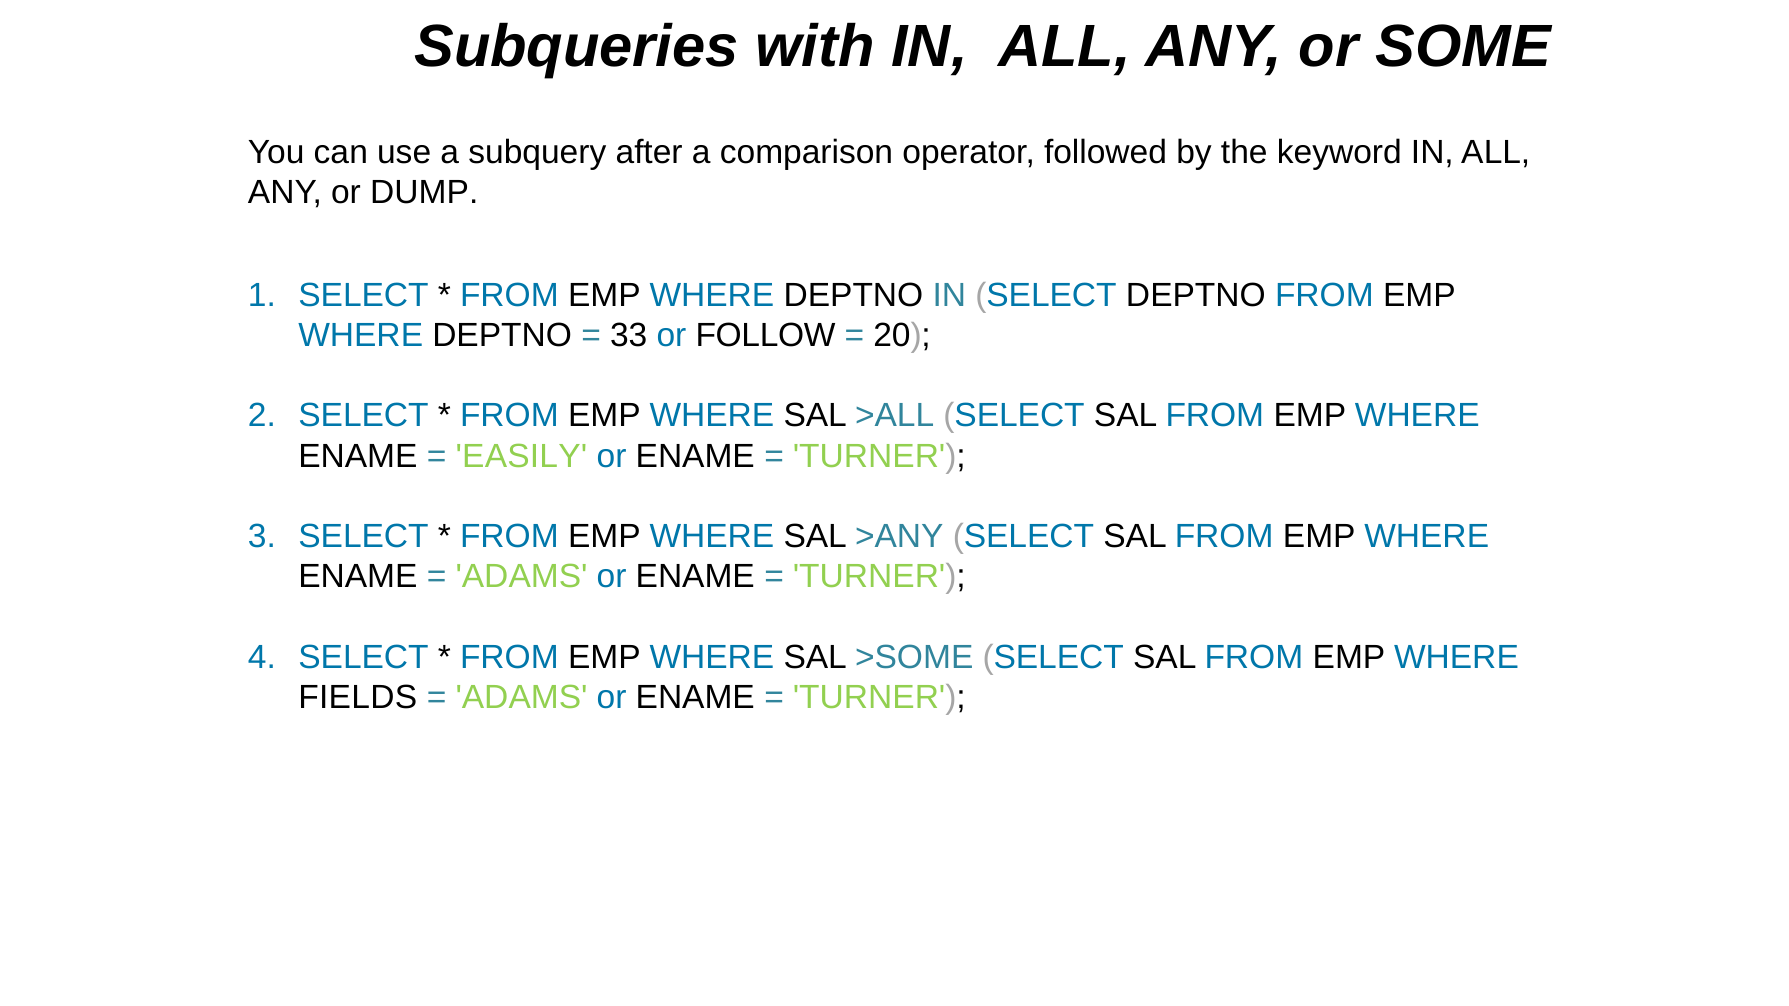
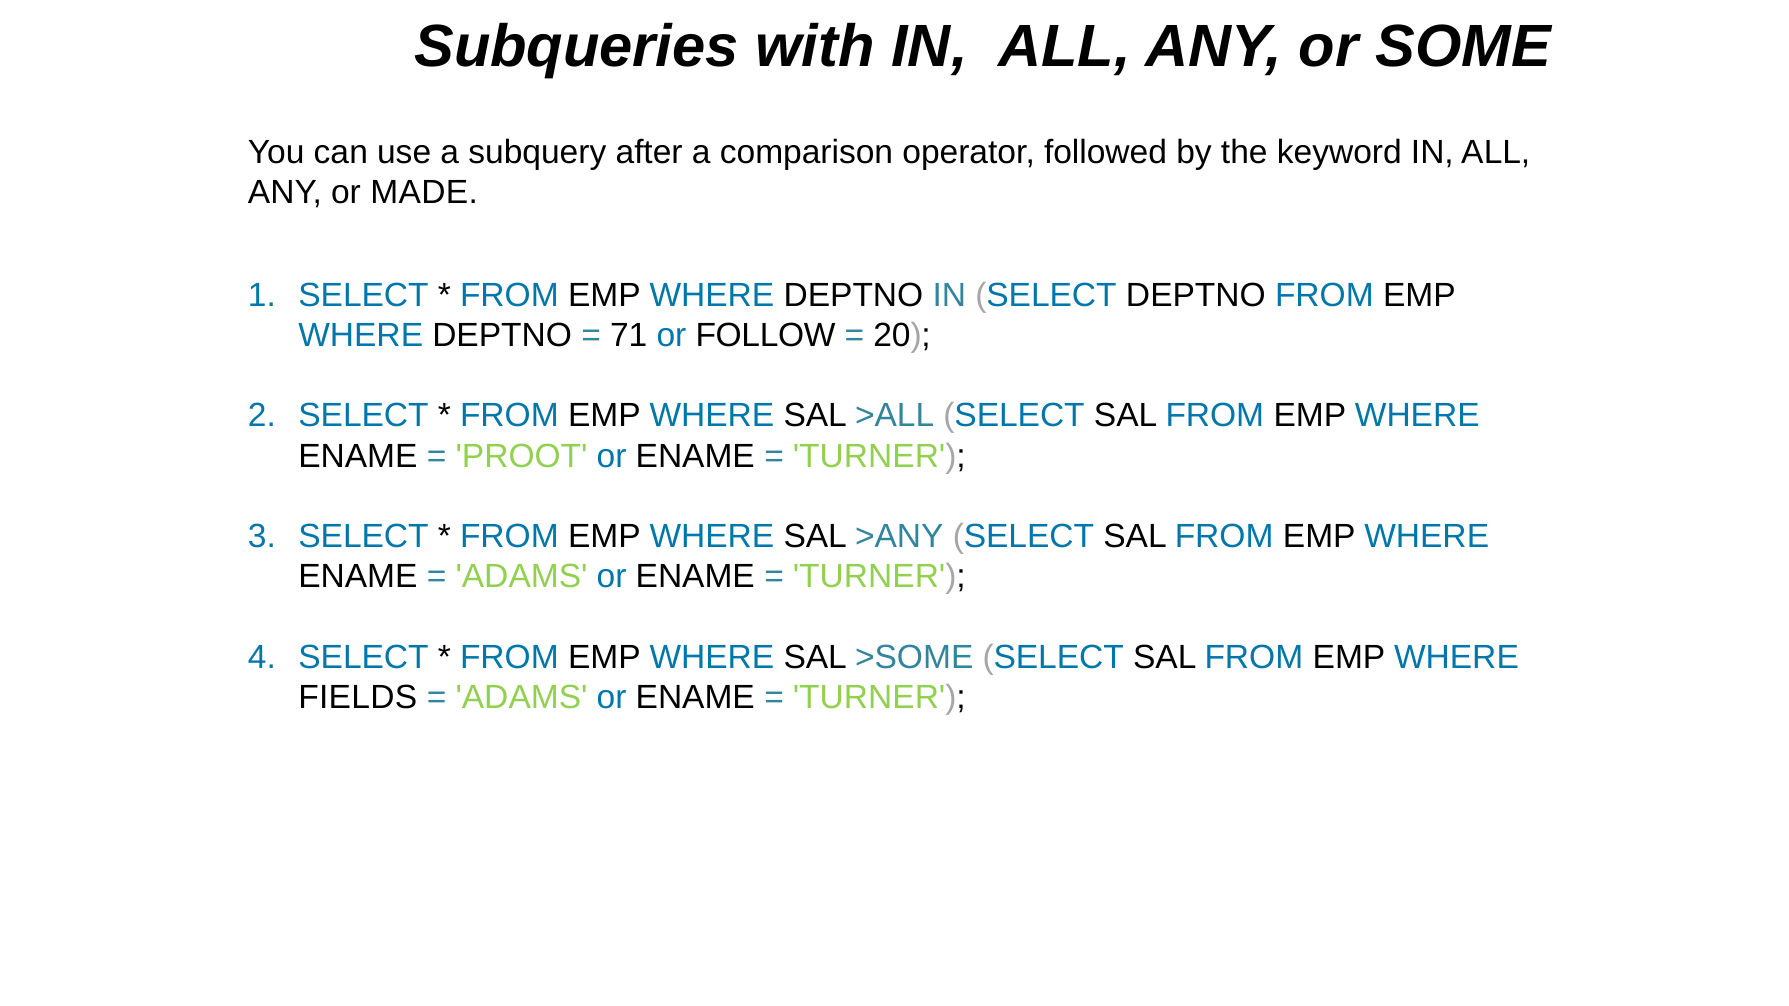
DUMP: DUMP -> MADE
33: 33 -> 71
EASILY: EASILY -> PROOT
